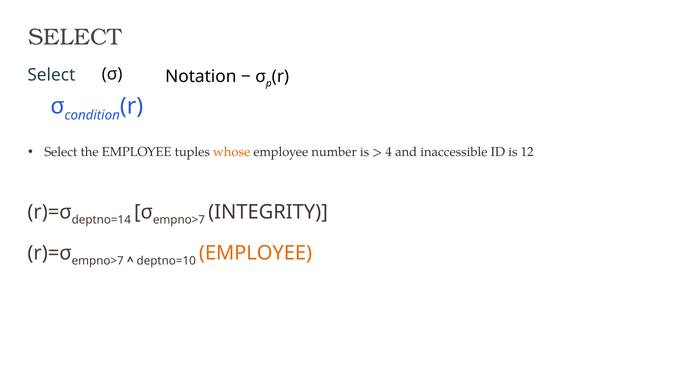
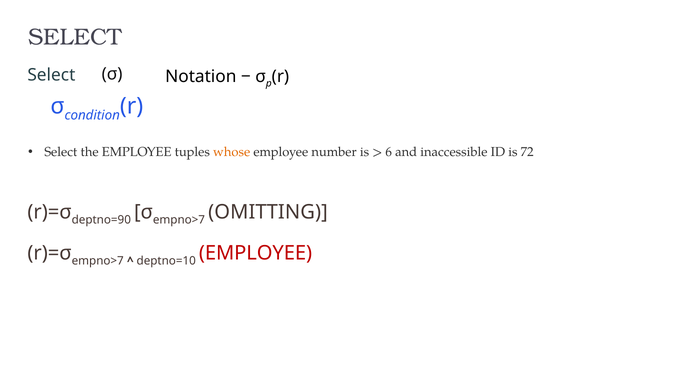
4: 4 -> 6
12: 12 -> 72
deptno=14: deptno=14 -> deptno=90
INTEGRITY: INTEGRITY -> OMITTING
EMPLOYEE at (256, 253) colour: orange -> red
